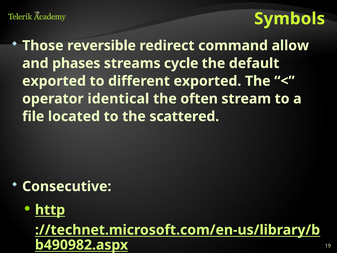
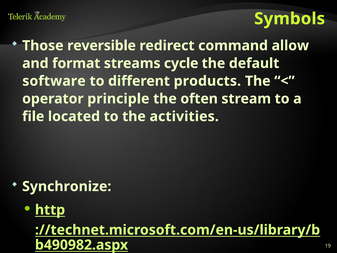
phases: phases -> format
exported at (54, 81): exported -> software
different exported: exported -> products
identical: identical -> principle
scattered: scattered -> activities
Consecutive: Consecutive -> Synchronize
